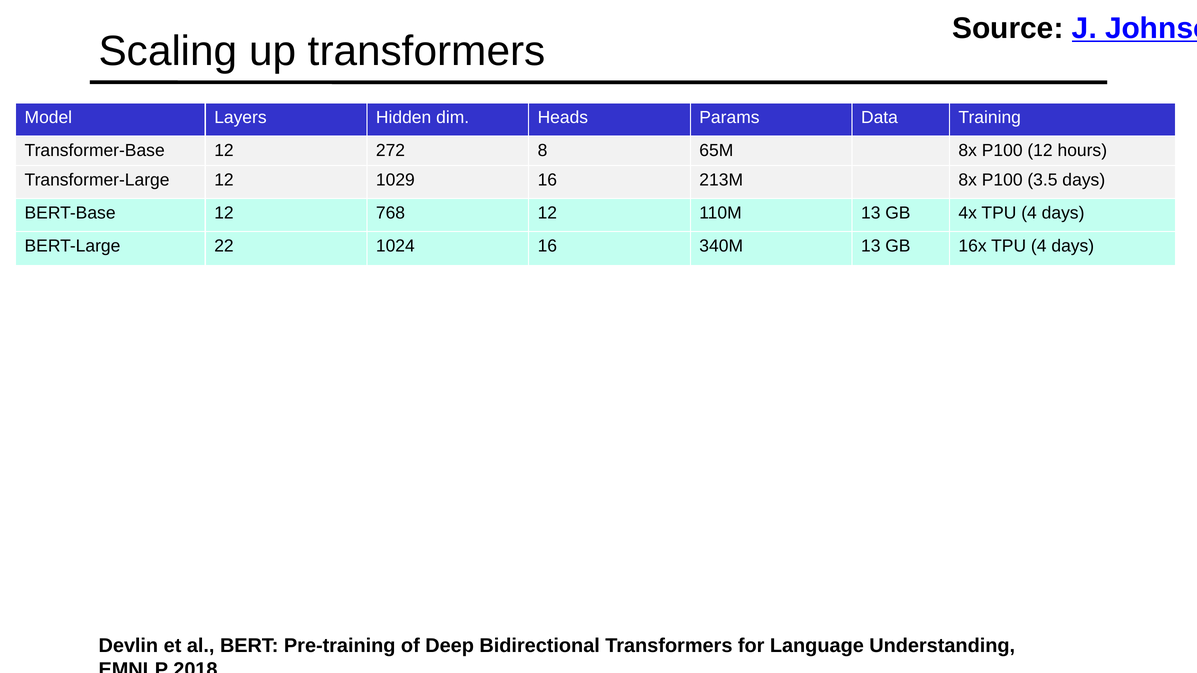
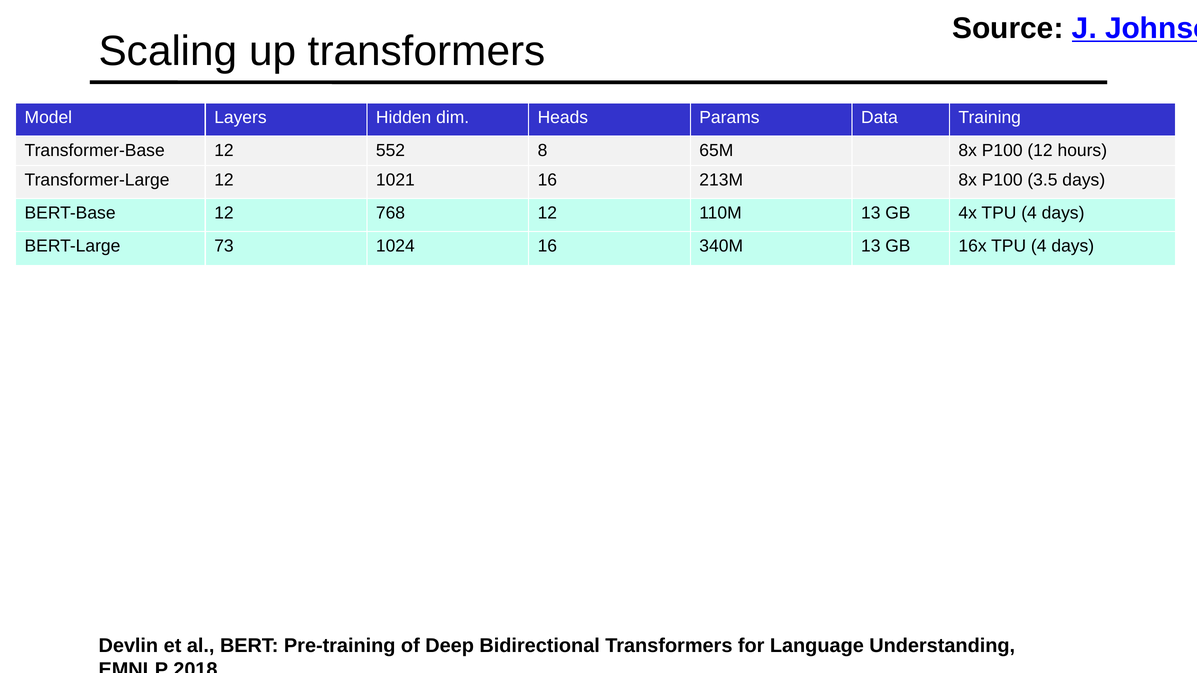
272: 272 -> 552
1029: 1029 -> 1021
22: 22 -> 73
